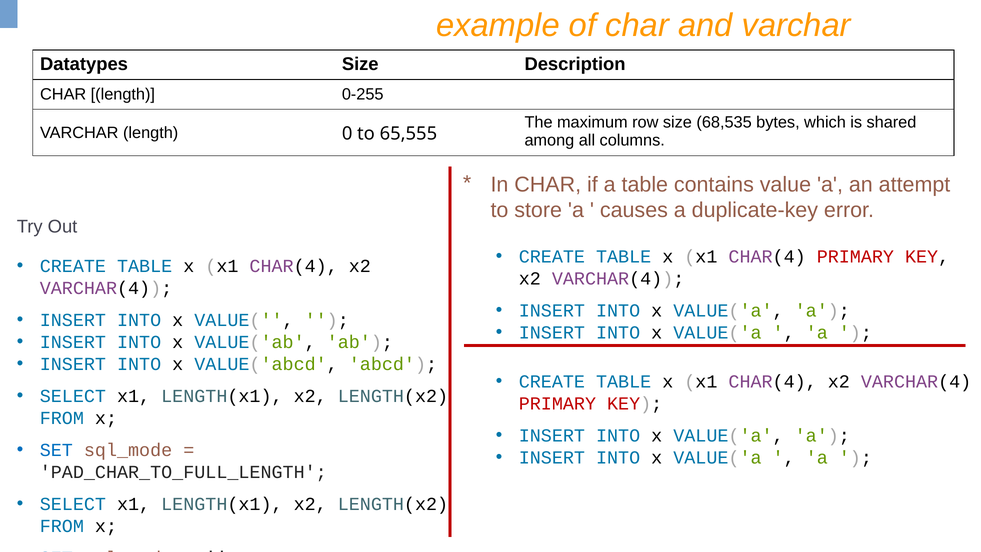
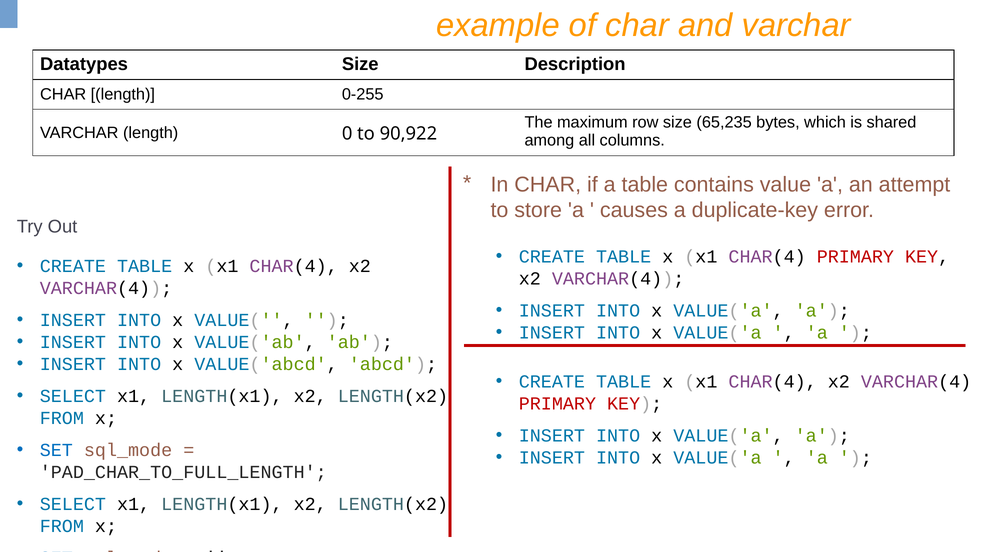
68,535: 68,535 -> 65,235
65,555: 65,555 -> 90,922
